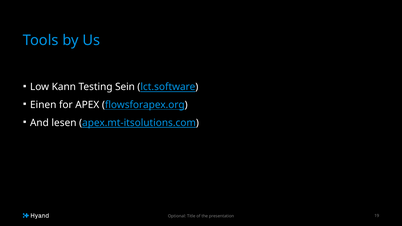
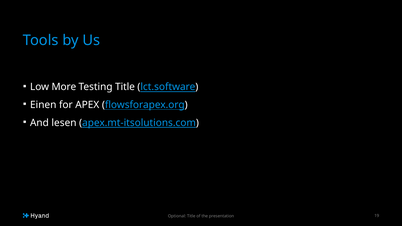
Kann: Kann -> More
Testing Sein: Sein -> Title
